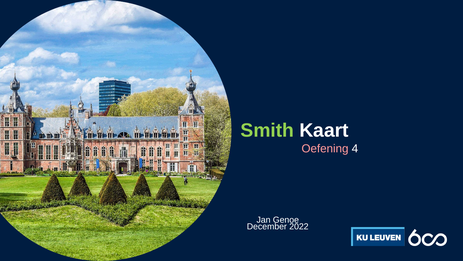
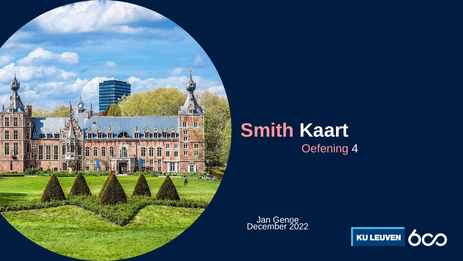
Smith colour: light green -> pink
